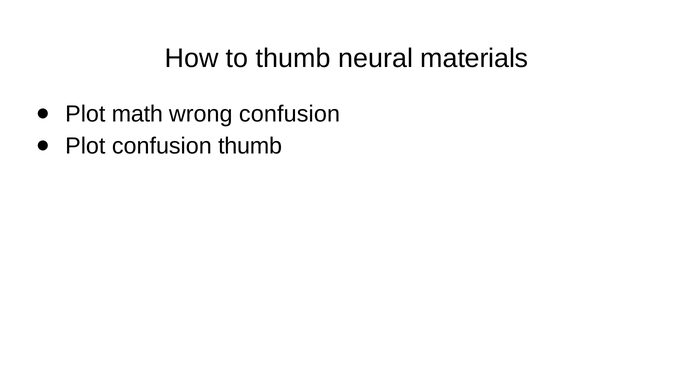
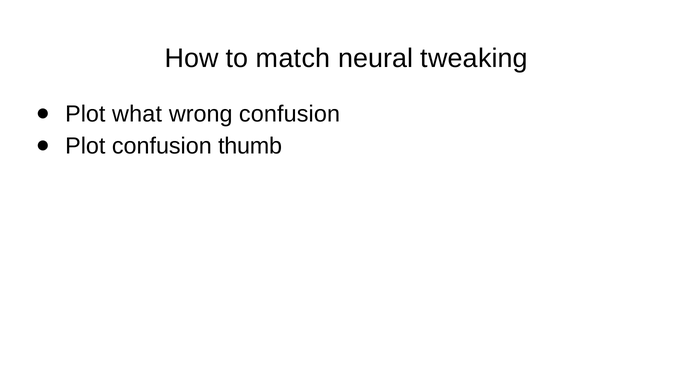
to thumb: thumb -> match
materials: materials -> tweaking
math: math -> what
